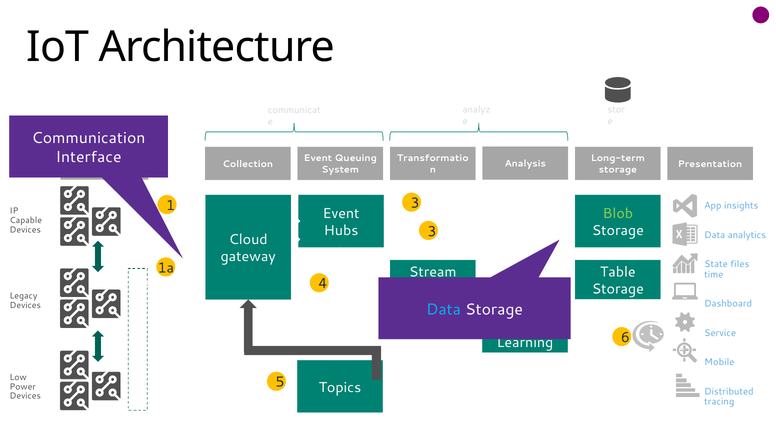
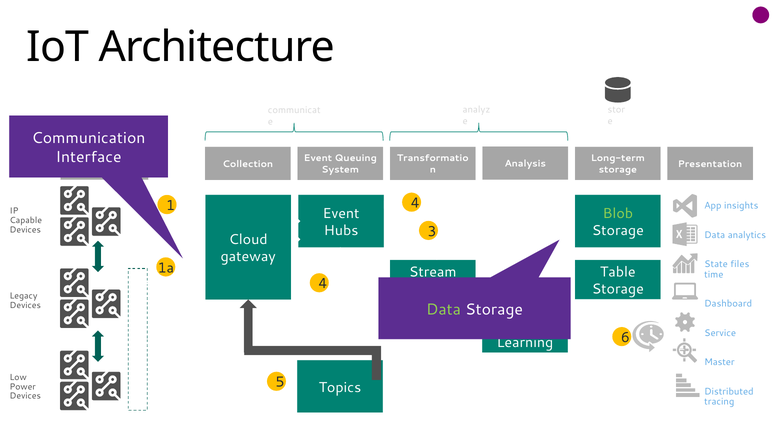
3 at (415, 203): 3 -> 4
Data at (443, 310) colour: light blue -> light green
Mobile: Mobile -> Master
